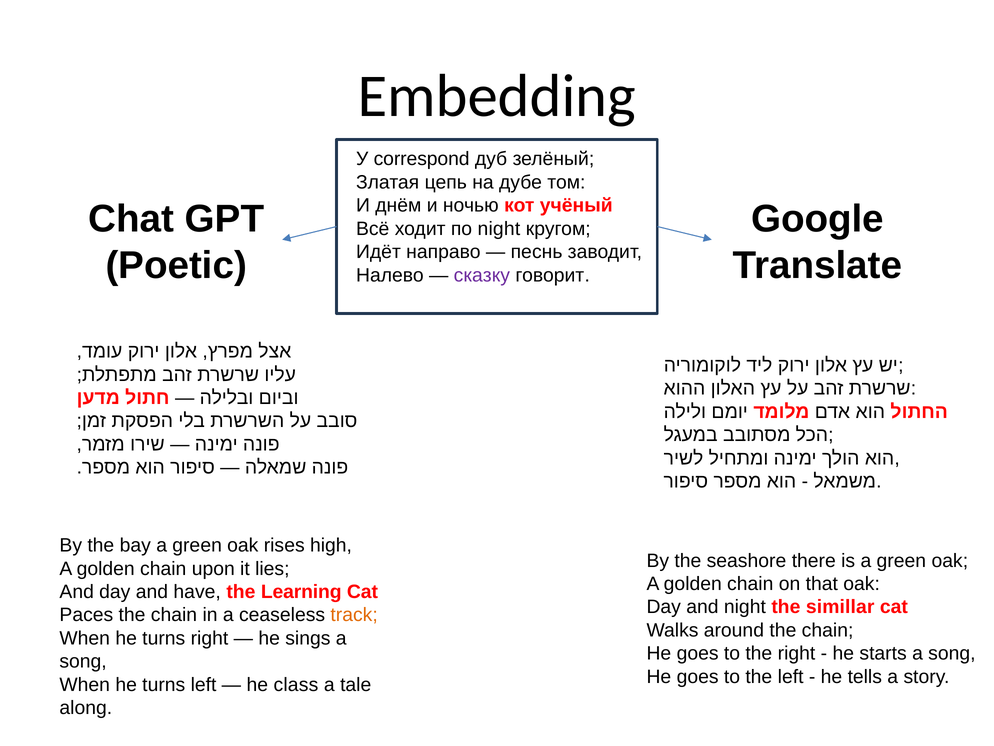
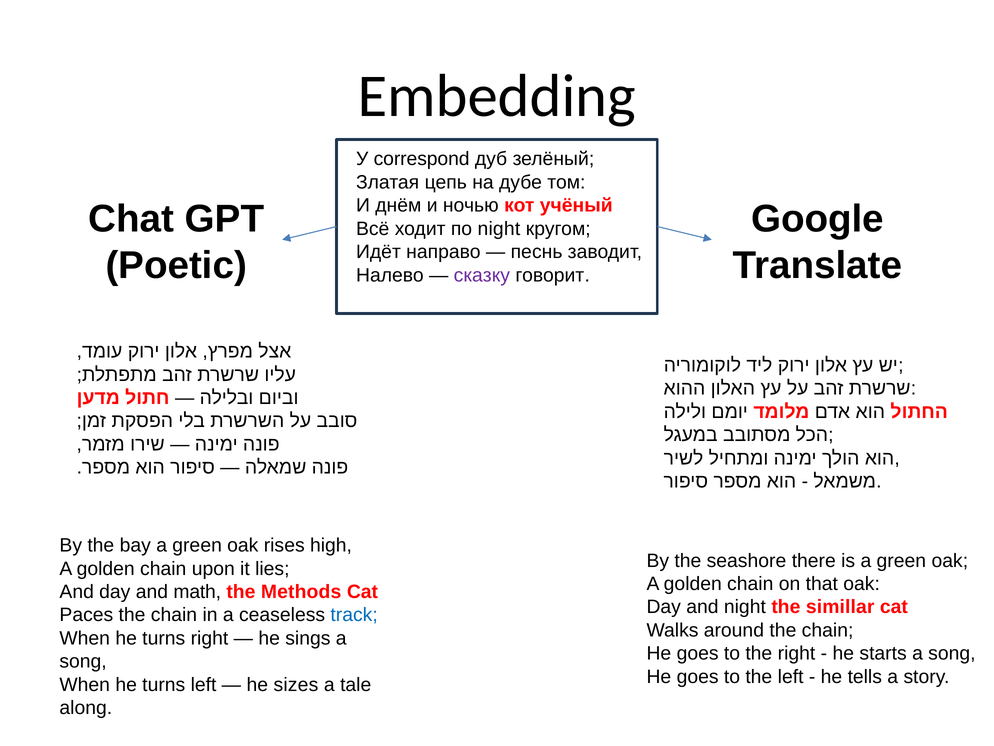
have: have -> math
Learning: Learning -> Methods
track colour: orange -> blue
class: class -> sizes
